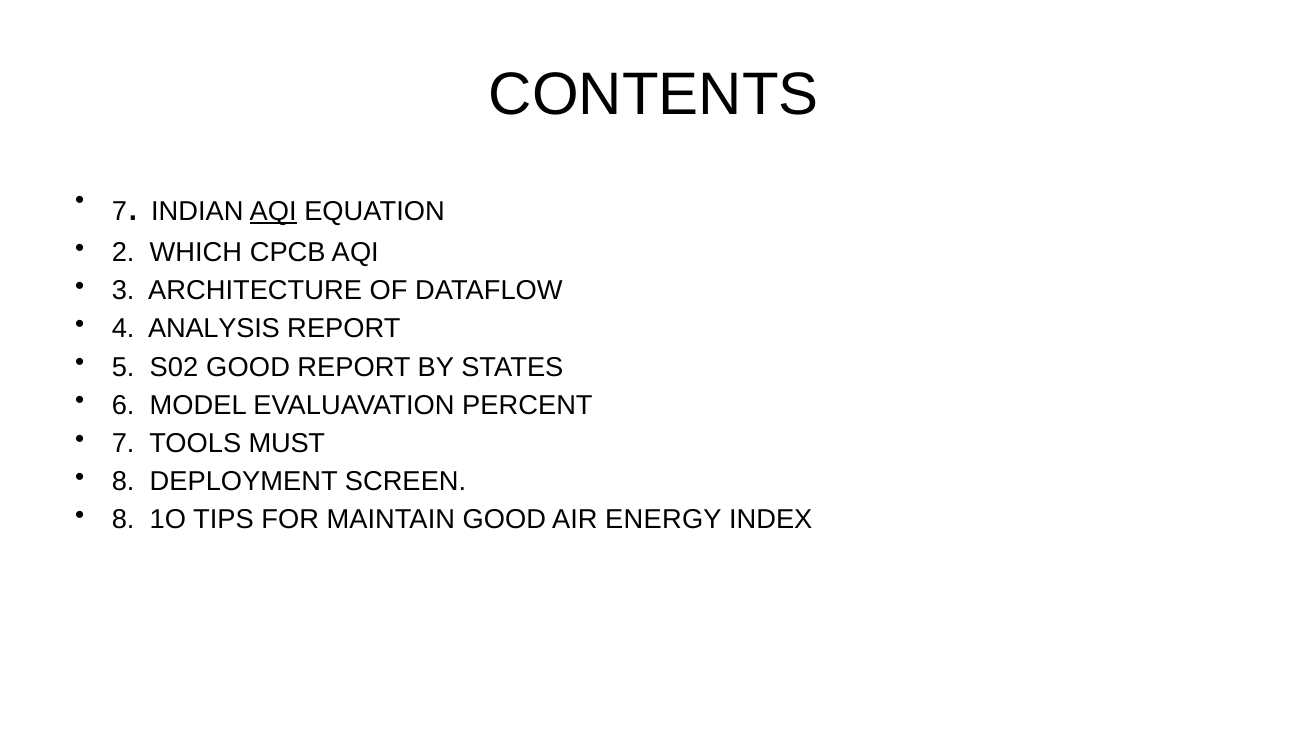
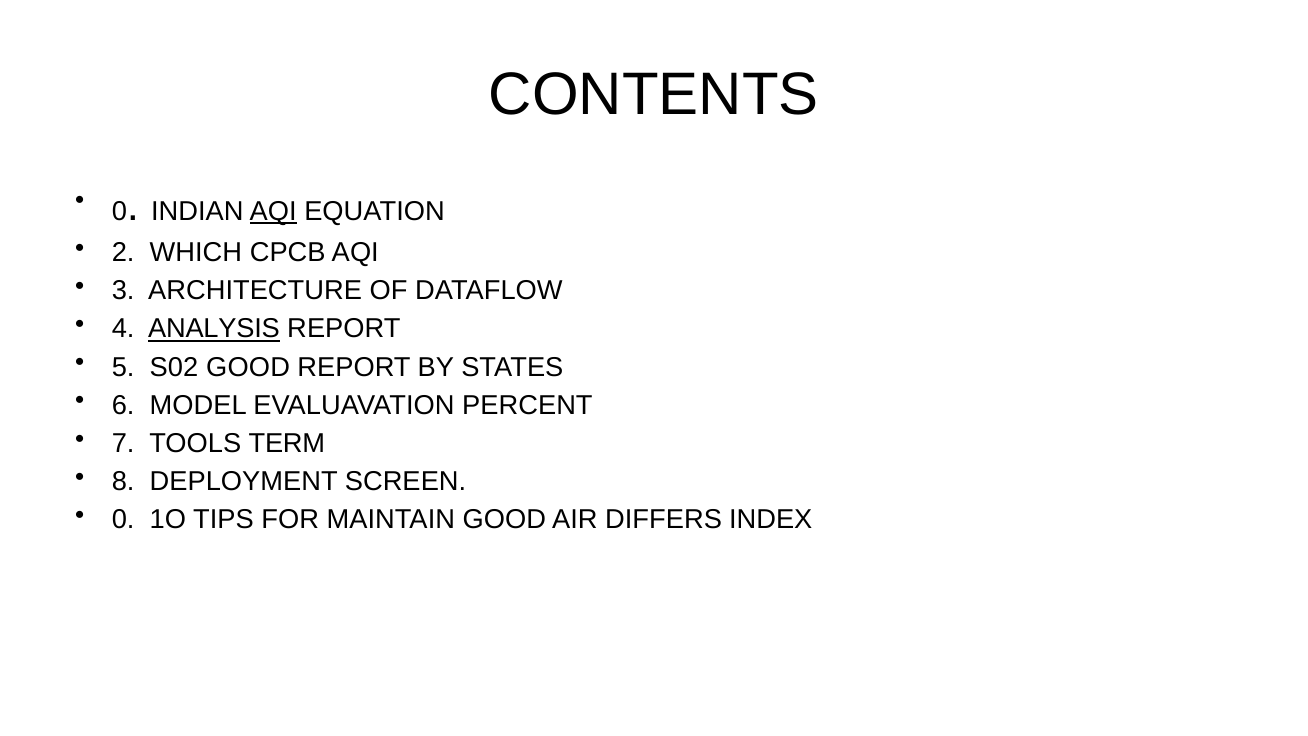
7 at (119, 211): 7 -> 0
ANALYSIS underline: none -> present
MUST: MUST -> TERM
8 at (123, 520): 8 -> 0
ENERGY: ENERGY -> DIFFERS
